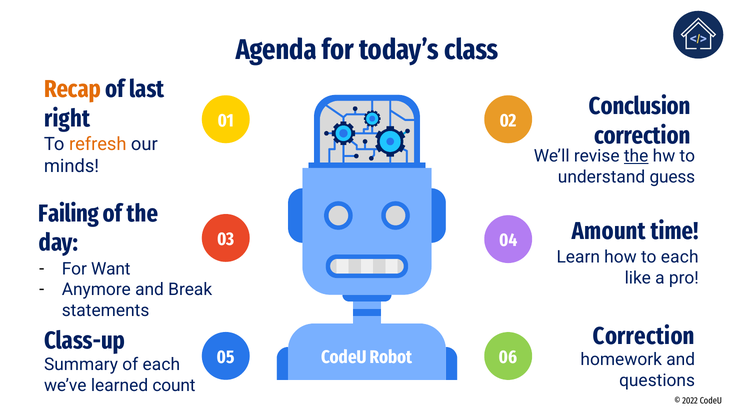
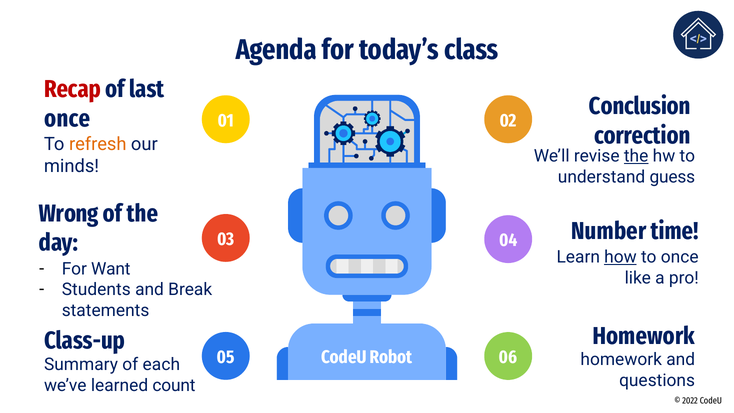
Recap colour: orange -> red
right at (67, 118): right -> once
Failing: Failing -> Wrong
Amount: Amount -> Number
how underline: none -> present
to each: each -> once
Anymore: Anymore -> Students
Correction at (644, 336): Correction -> Homework
